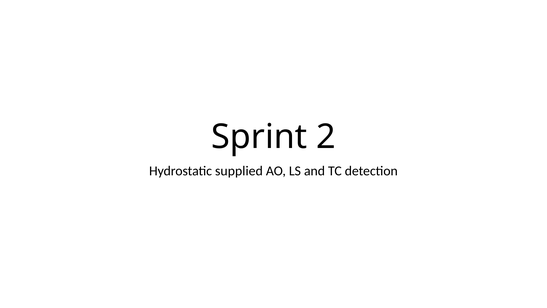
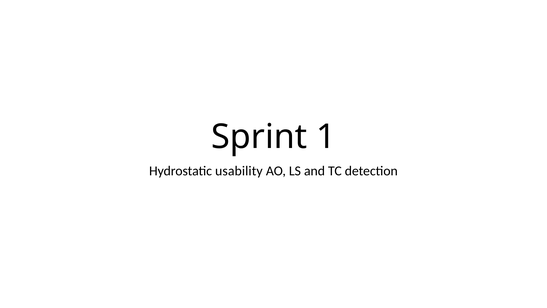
2: 2 -> 1
supplied: supplied -> usability
